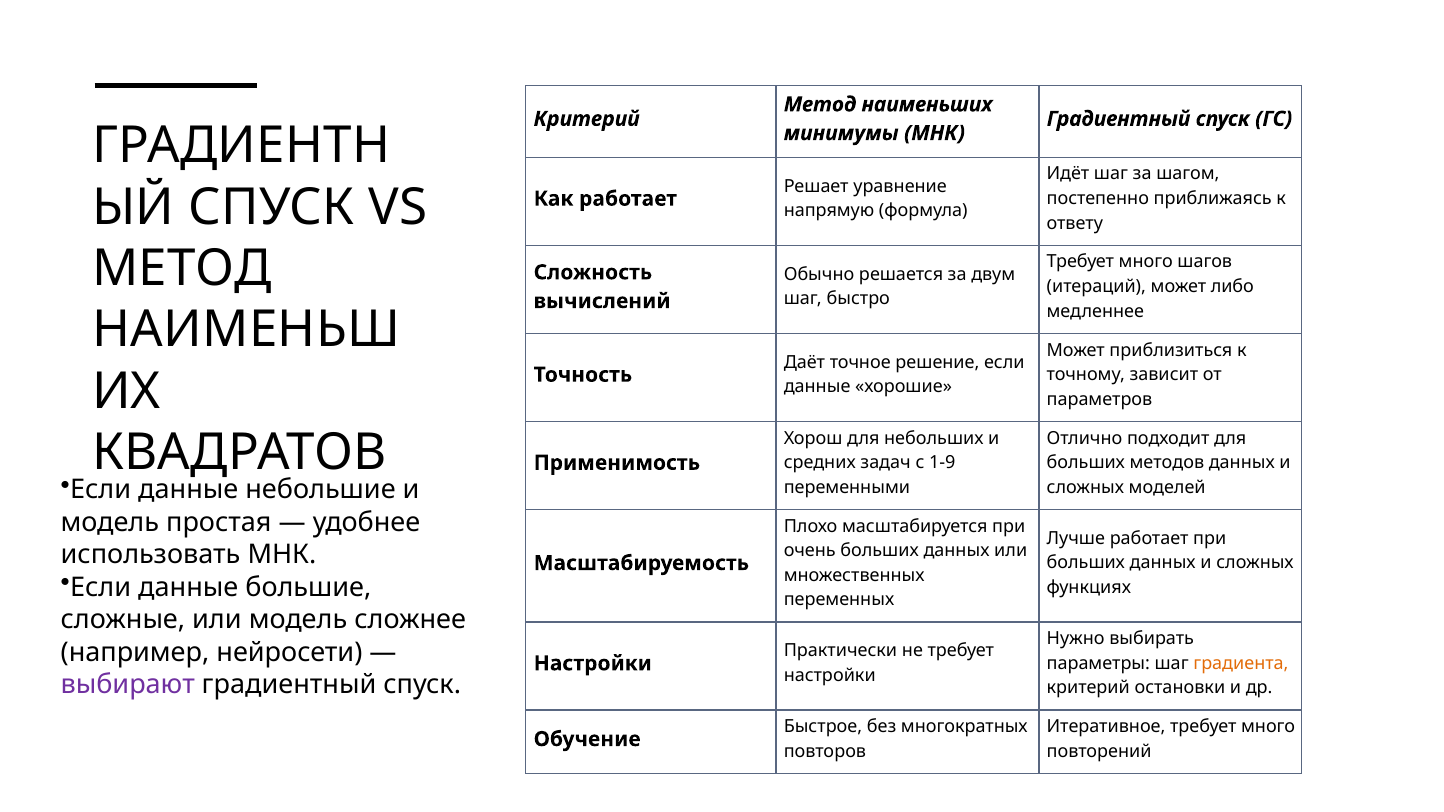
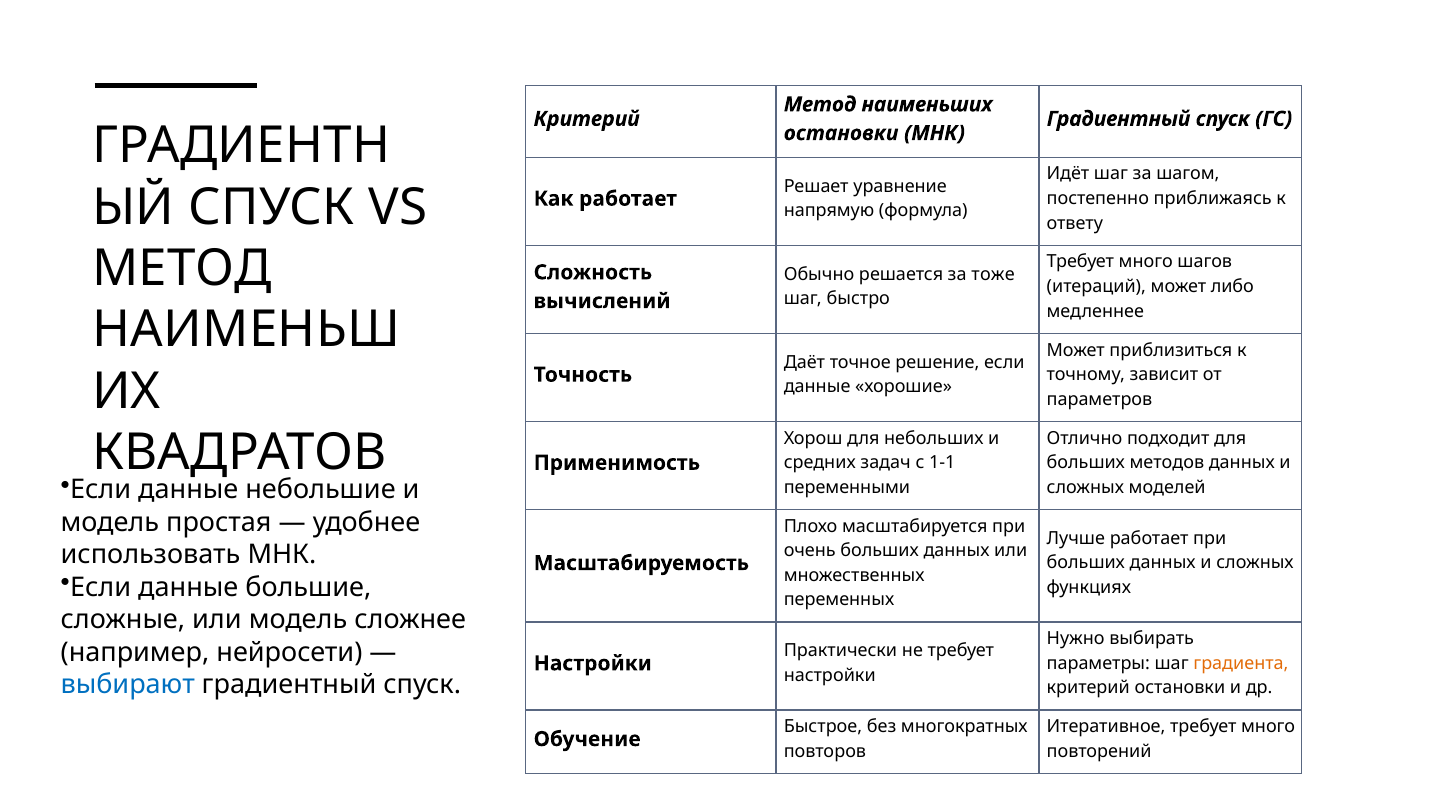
минимумы at (841, 133): минимумы -> остановки
двум: двум -> тоже
1-9: 1-9 -> 1-1
выбирают colour: purple -> blue
